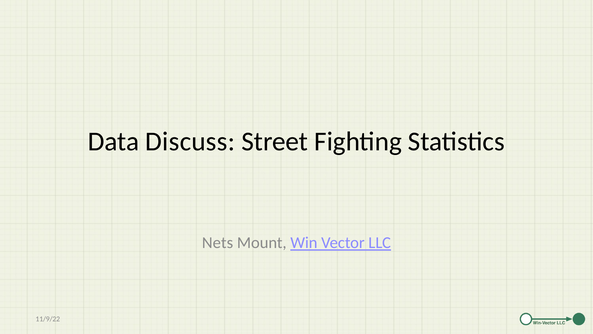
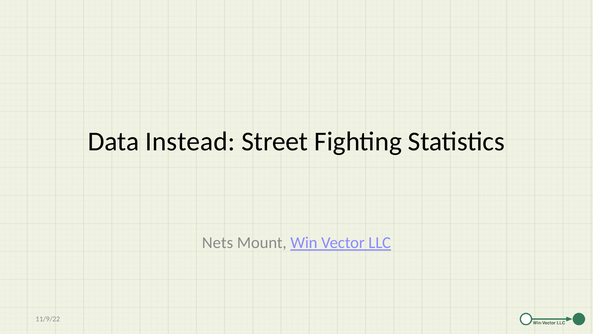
Discuss: Discuss -> Instead
